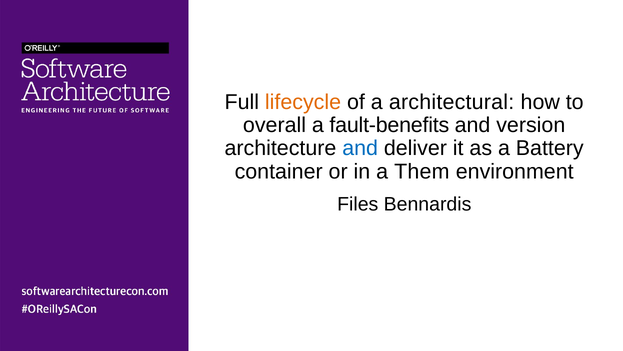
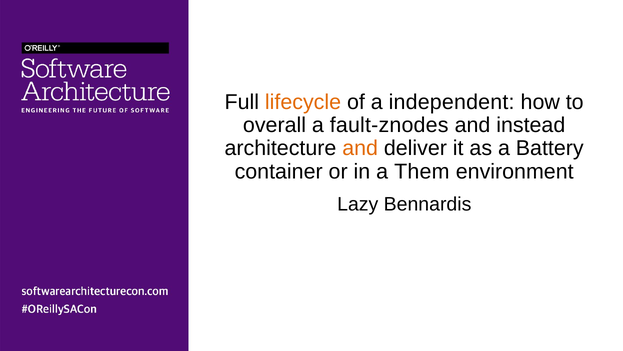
architectural: architectural -> independent
fault-benefits: fault-benefits -> fault-znodes
version: version -> instead
and at (360, 148) colour: blue -> orange
Files: Files -> Lazy
